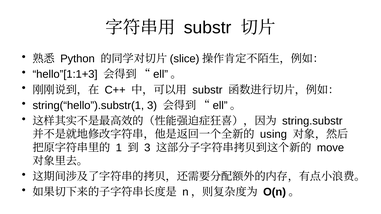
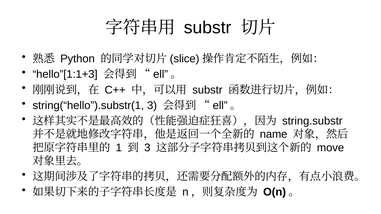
using: using -> name
